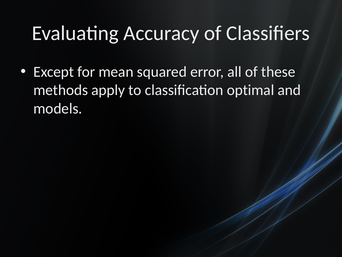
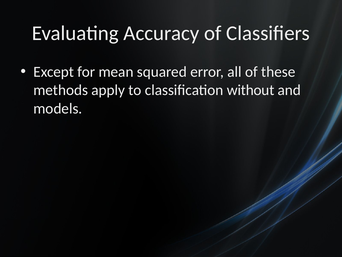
optimal: optimal -> without
